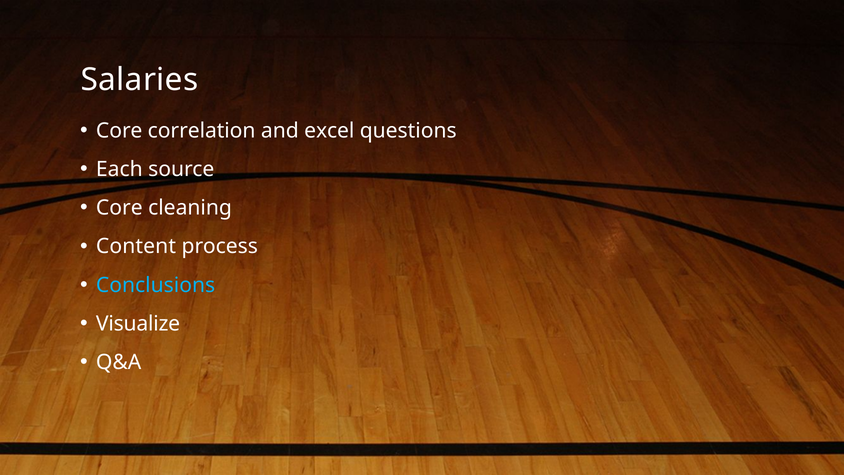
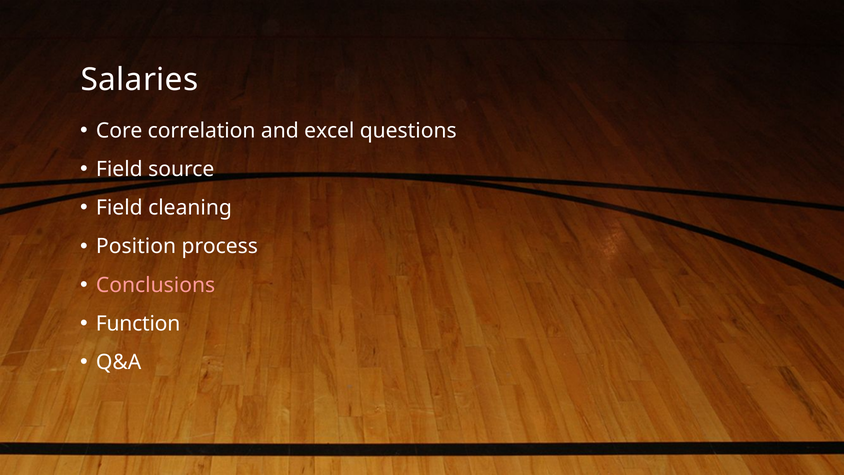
Each at (119, 169): Each -> Field
Core at (119, 208): Core -> Field
Content: Content -> Position
Conclusions colour: light blue -> pink
Visualize: Visualize -> Function
